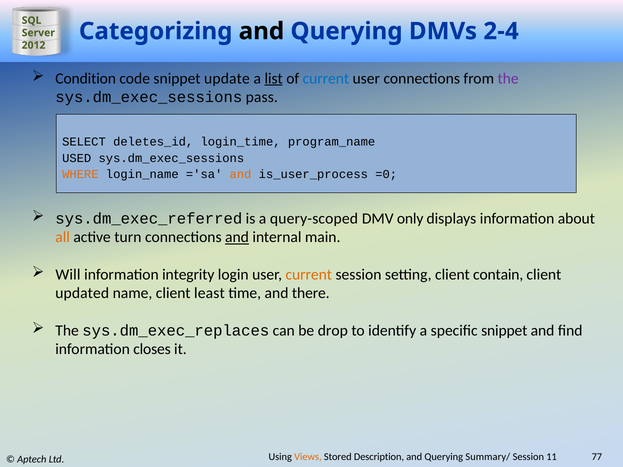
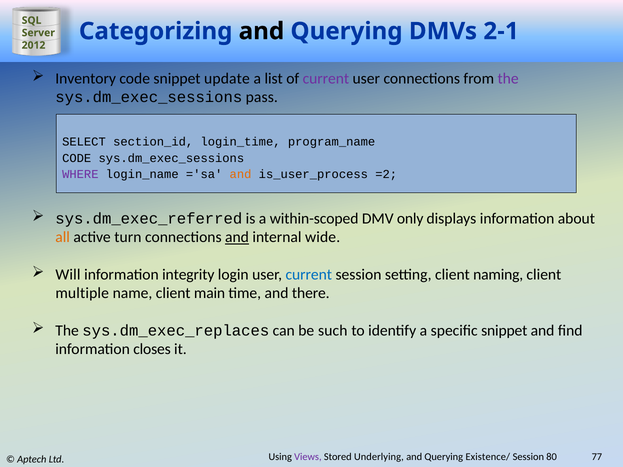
2-4: 2-4 -> 2-1
Condition: Condition -> Inventory
list underline: present -> none
current at (326, 78) colour: blue -> purple
deletes_id: deletes_id -> section_id
USED at (77, 158): USED -> CODE
WHERE colour: orange -> purple
=0: =0 -> =2
query-scoped: query-scoped -> within-scoped
main: main -> wide
current at (309, 275) colour: orange -> blue
contain: contain -> naming
updated: updated -> multiple
least: least -> main
drop: drop -> such
Views colour: orange -> purple
Description: Description -> Underlying
Summary/: Summary/ -> Existence/
11: 11 -> 80
